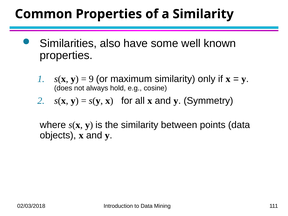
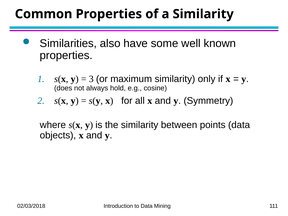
9: 9 -> 3
